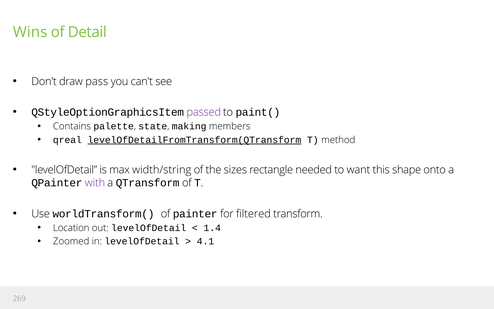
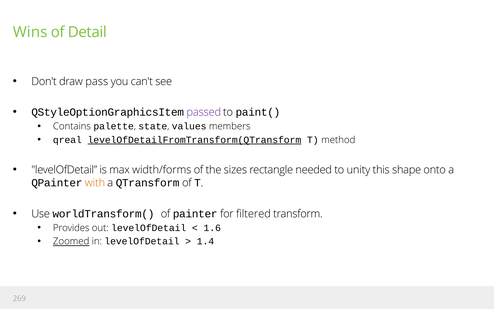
making: making -> values
width/string: width/string -> width/forms
want: want -> unity
with colour: purple -> orange
Location: Location -> Provides
1.4: 1.4 -> 1.6
Zoomed underline: none -> present
4.1: 4.1 -> 1.4
